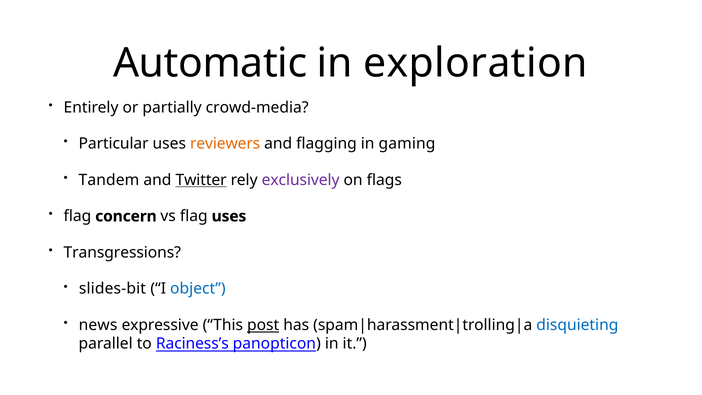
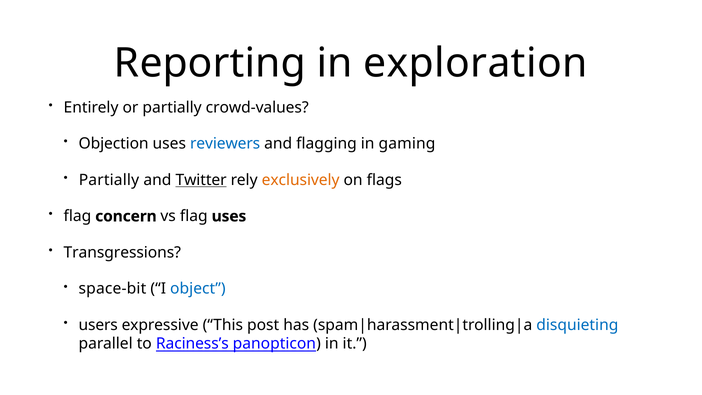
Automatic: Automatic -> Reporting
crowd-media: crowd-media -> crowd-values
Particular: Particular -> Objection
reviewers colour: orange -> blue
Tandem at (109, 180): Tandem -> Partially
exclusively colour: purple -> orange
slides-bit: slides-bit -> space-bit
news: news -> users
post underline: present -> none
